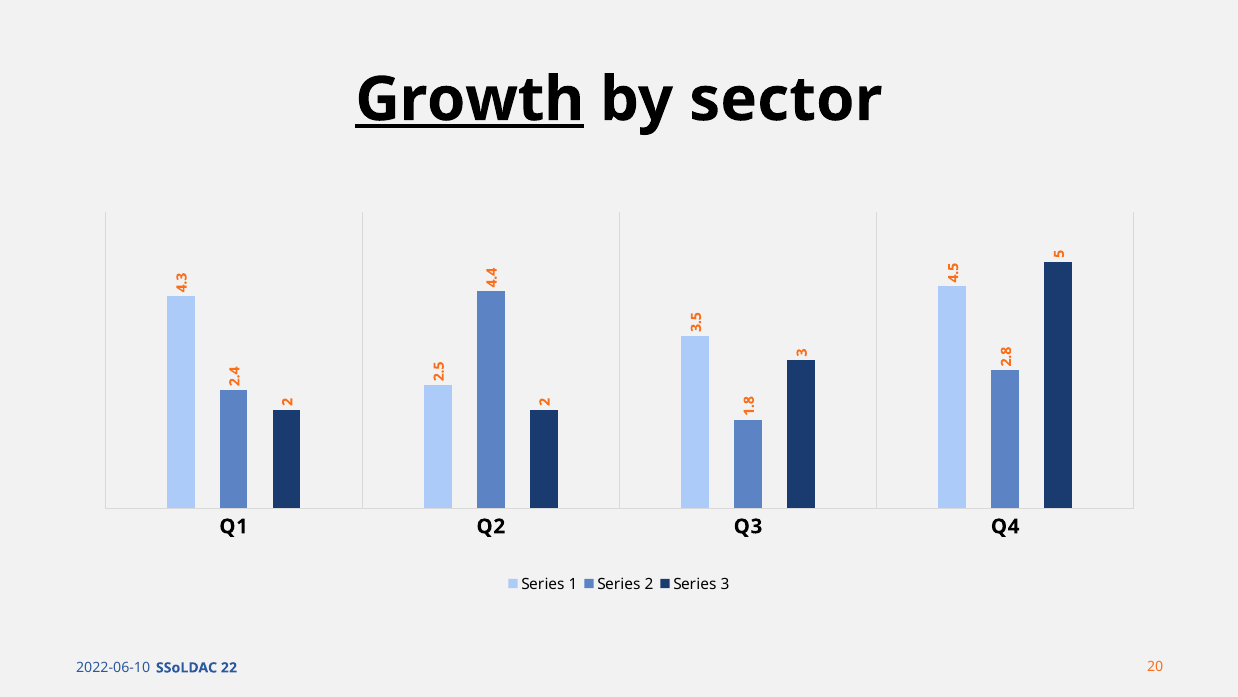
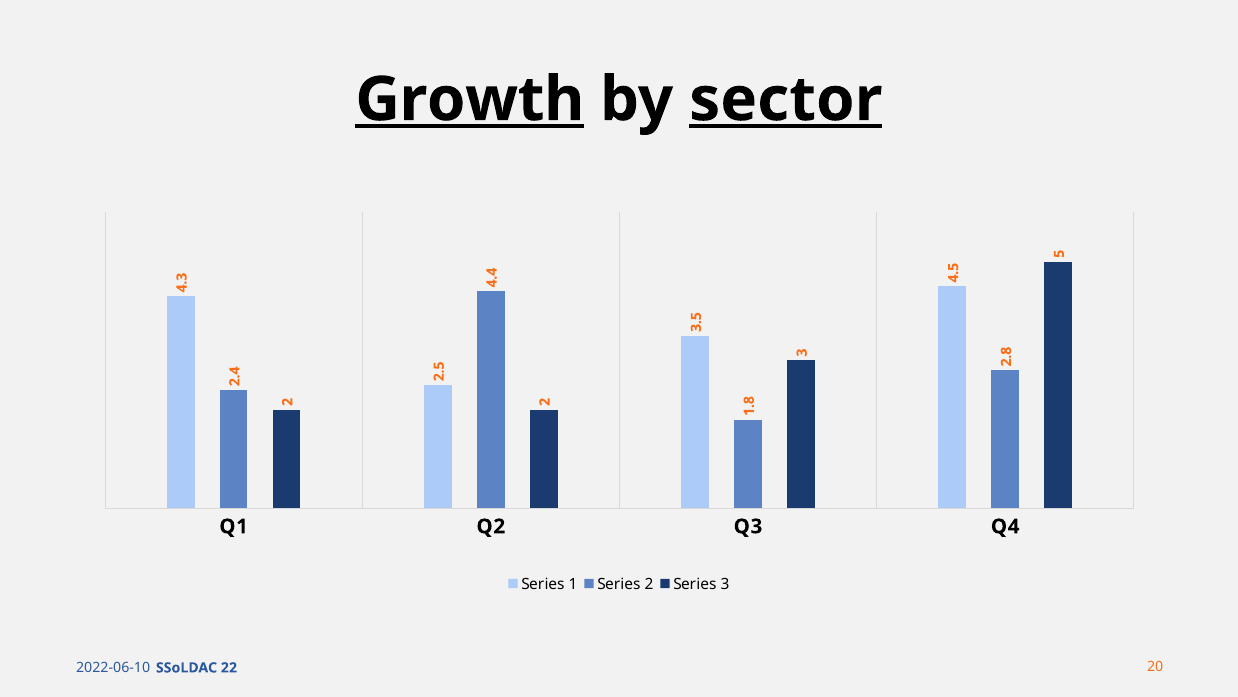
sector underline: none -> present
